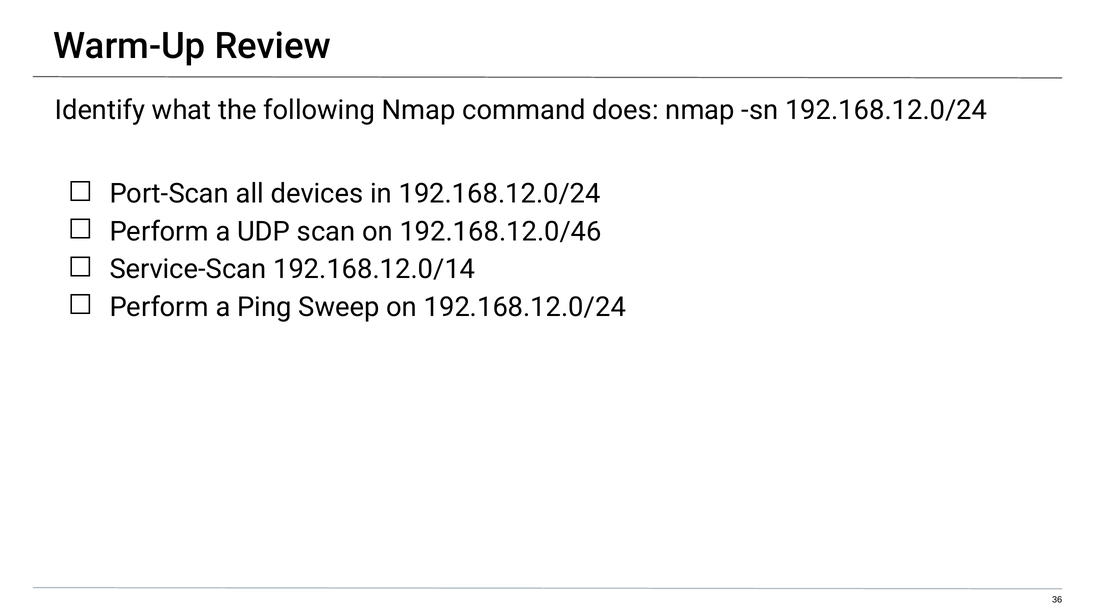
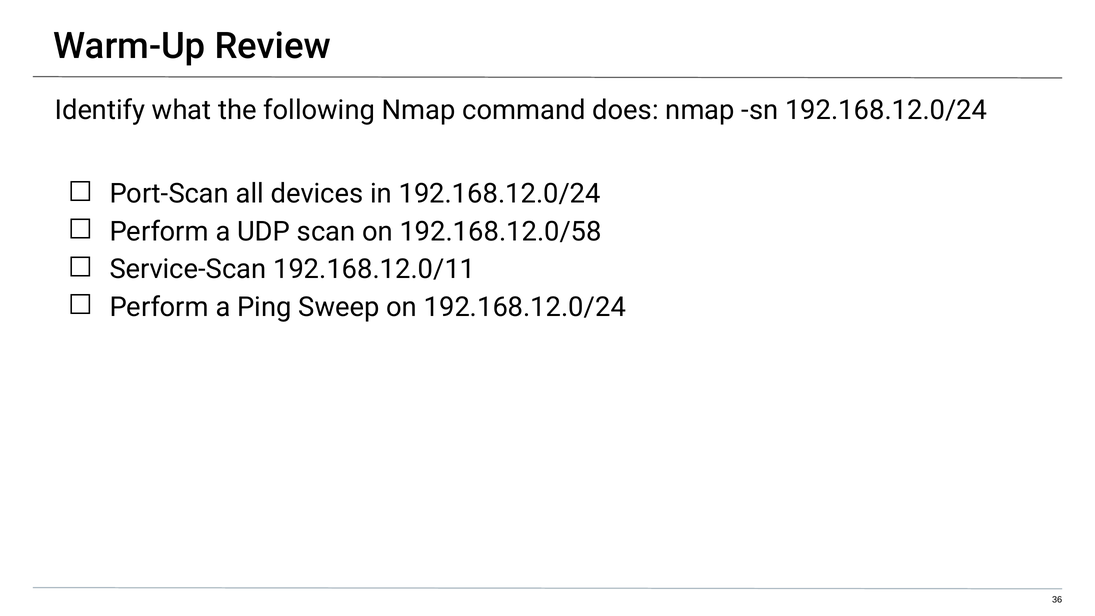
192.168.12.0/46: 192.168.12.0/46 -> 192.168.12.0/58
192.168.12.0/14: 192.168.12.0/14 -> 192.168.12.0/11
